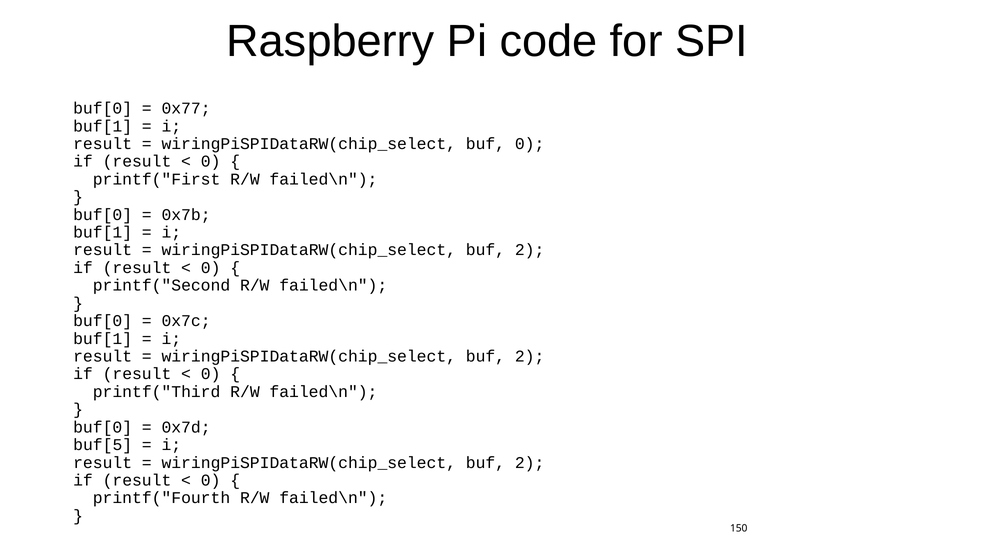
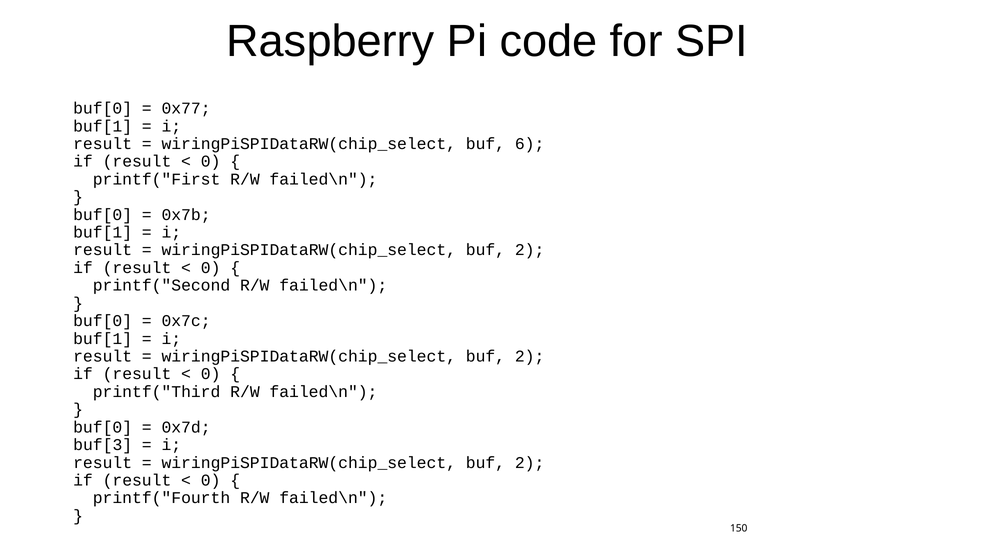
buf 0: 0 -> 6
buf[5: buf[5 -> buf[3
